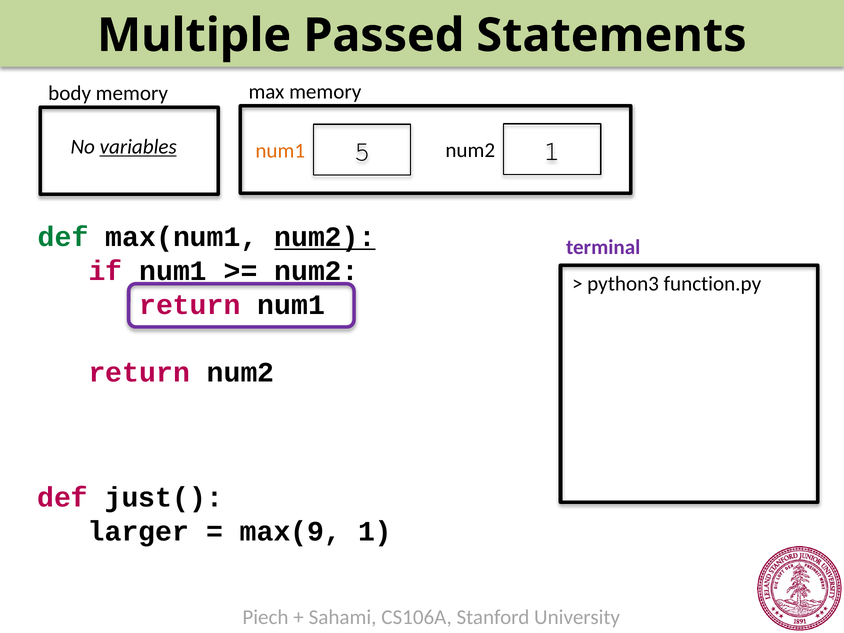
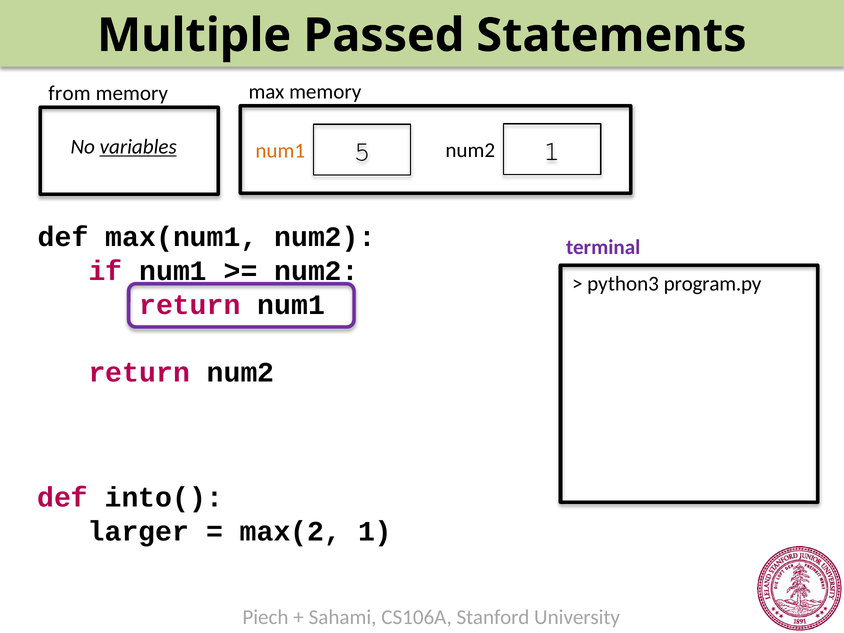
body: body -> from
def at (63, 237) colour: green -> black
num2 at (325, 237) underline: present -> none
function.py: function.py -> program.py
just(: just( -> into(
max(9: max(9 -> max(2
